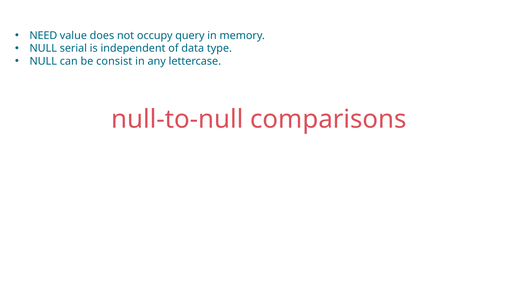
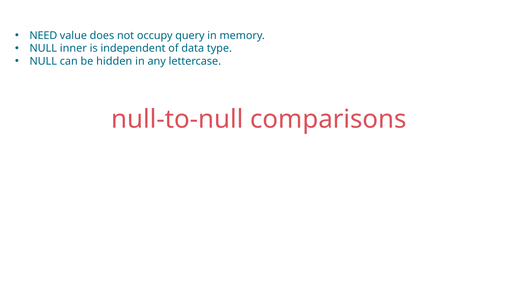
serial: serial -> inner
consist: consist -> hidden
